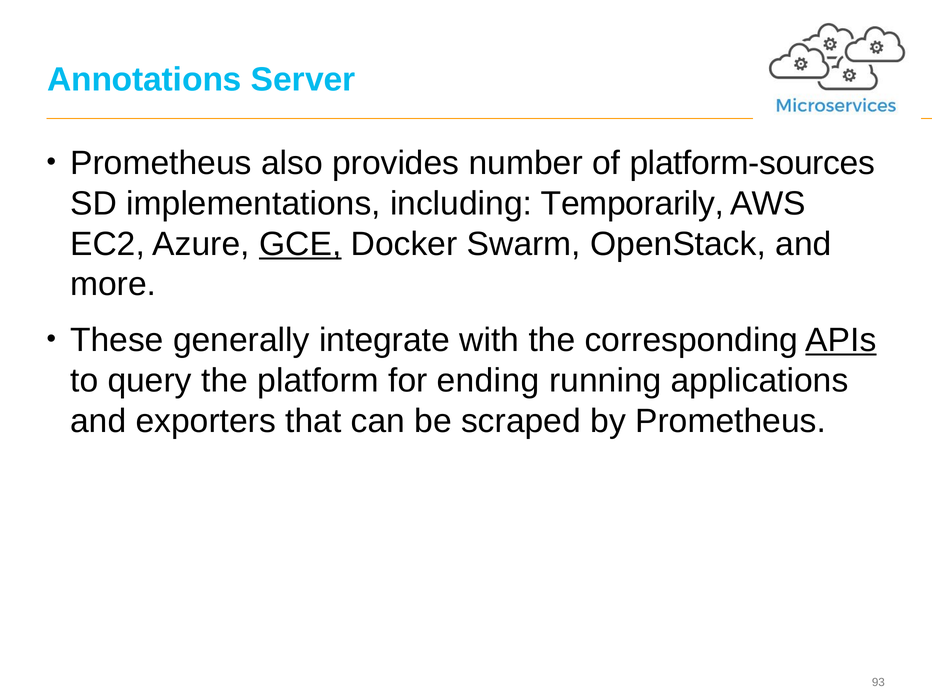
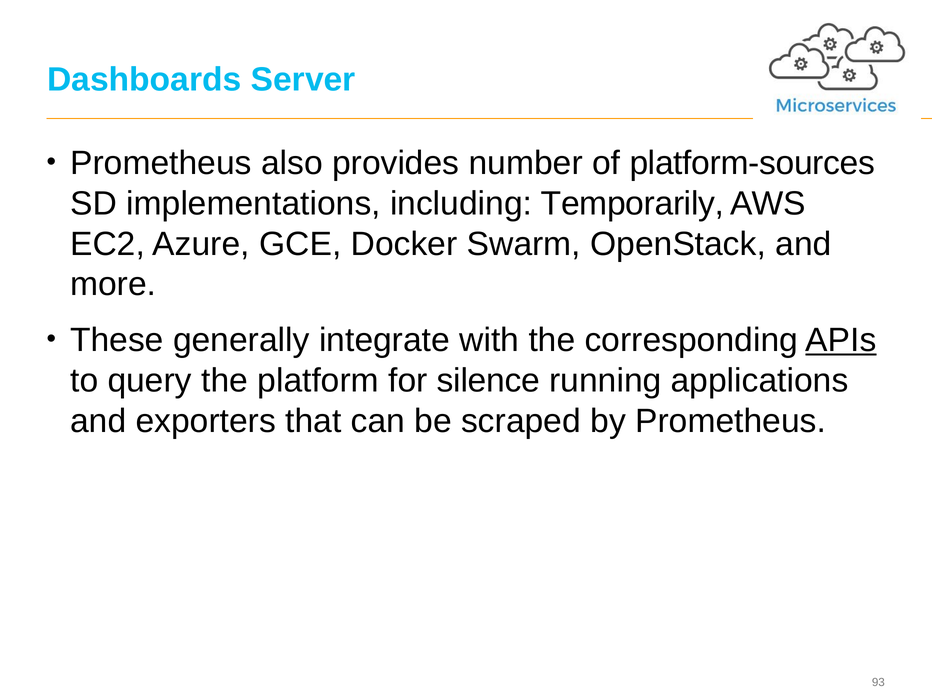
Annotations: Annotations -> Dashboards
GCE underline: present -> none
ending: ending -> silence
